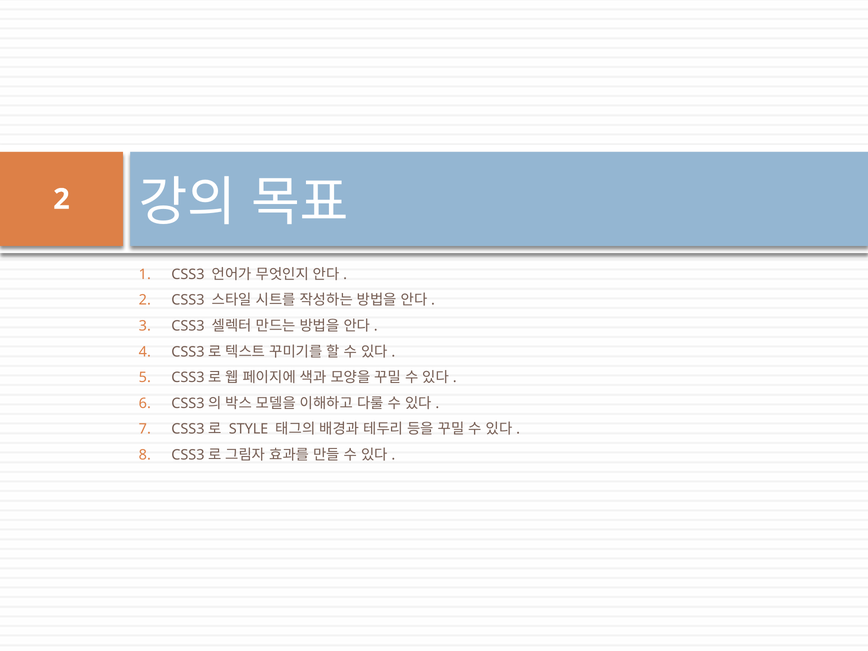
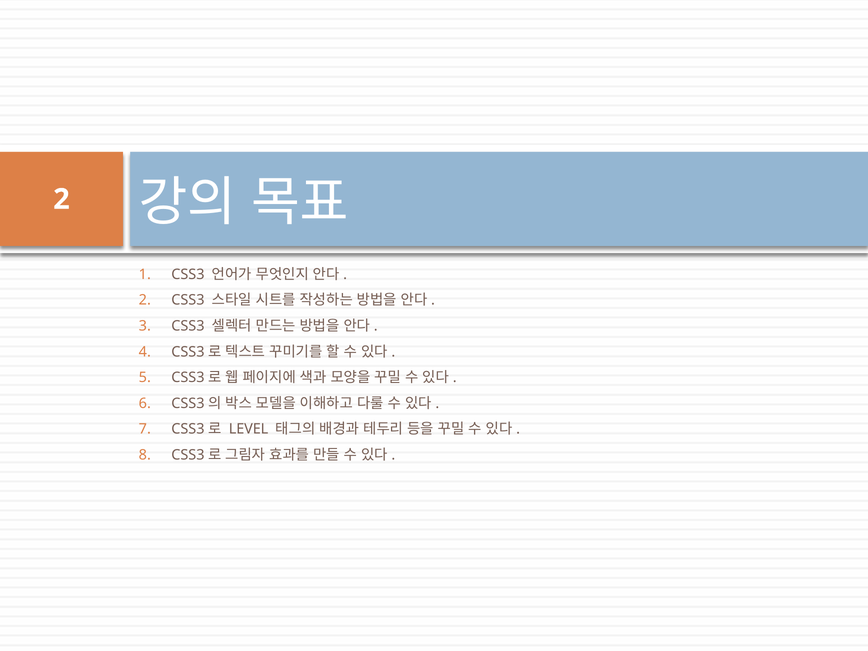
STYLE: STYLE -> LEVEL
